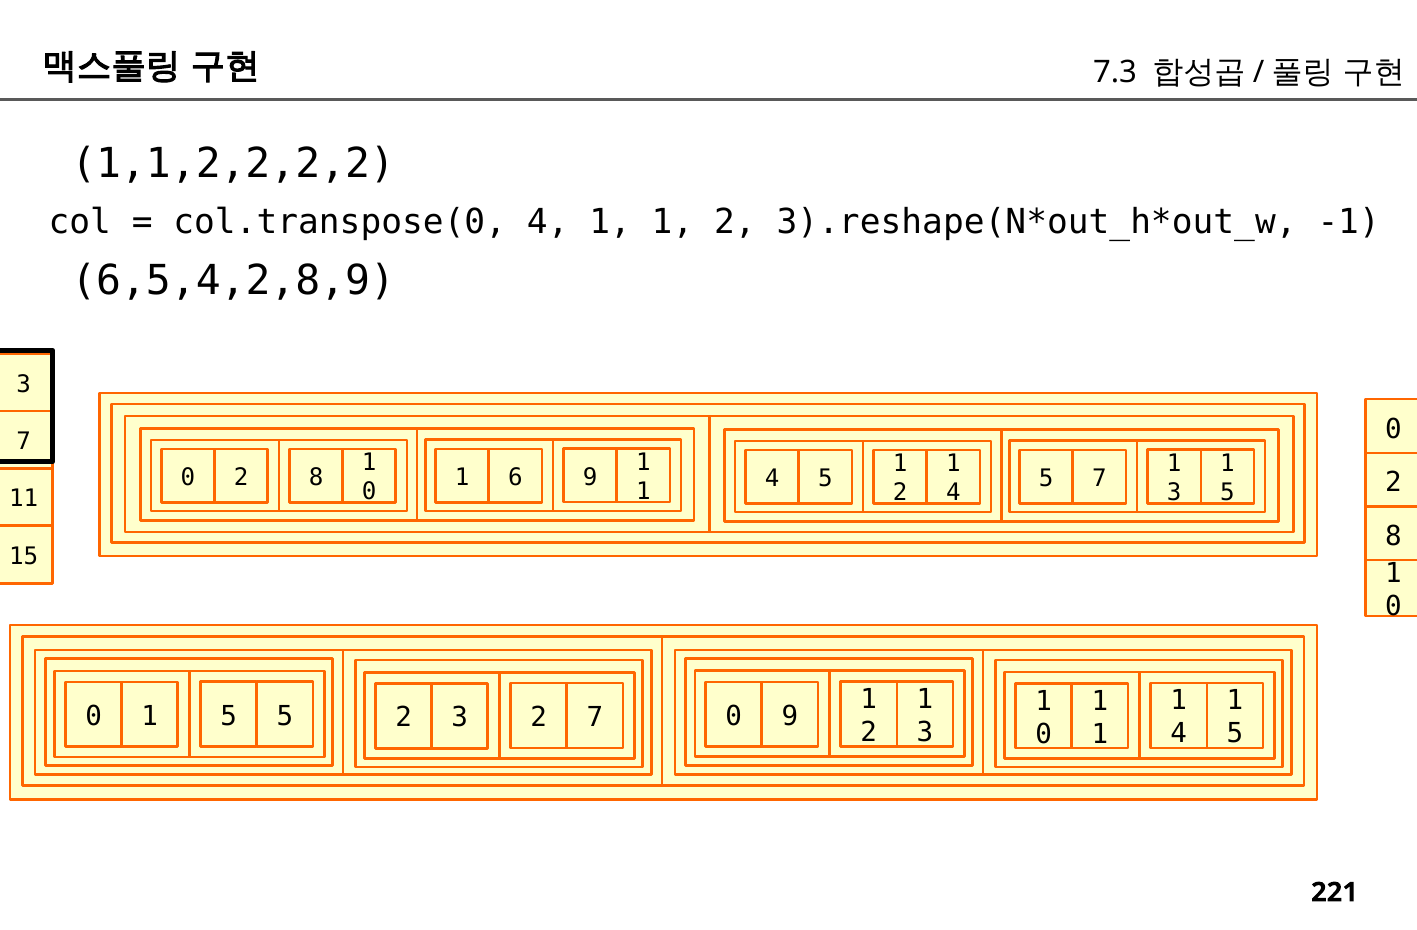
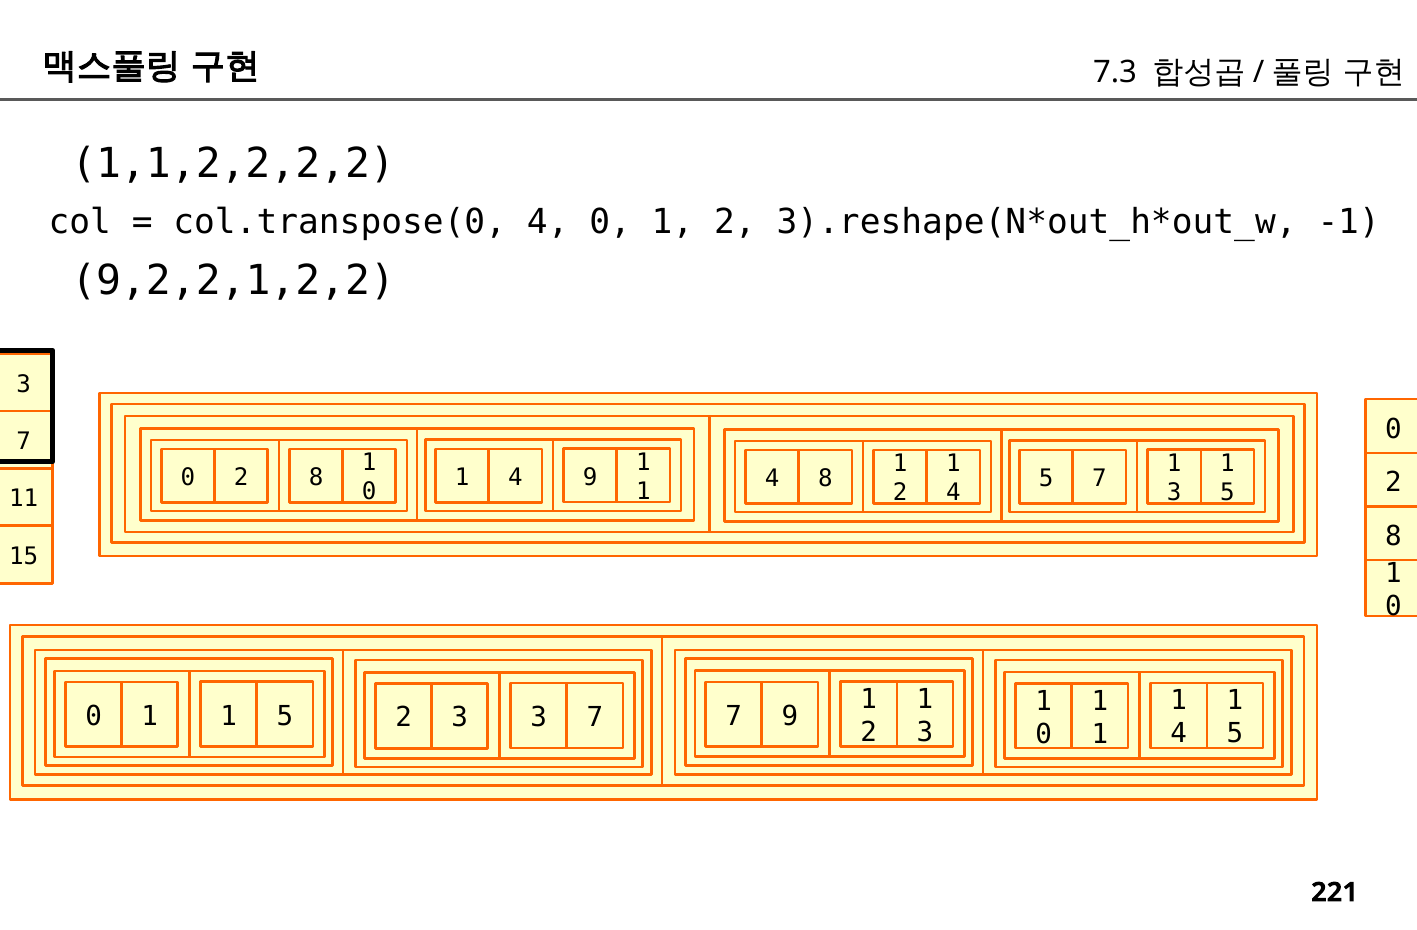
col.transpose(0 4 1: 1 -> 0
6,5,4,2,8,9: 6,5,4,2,8,9 -> 9,2,2,1,2,2
6 at (515, 478): 6 -> 4
5 at (825, 479): 5 -> 8
5 at (229, 717): 5 -> 1
3 2: 2 -> 3
7 0: 0 -> 7
